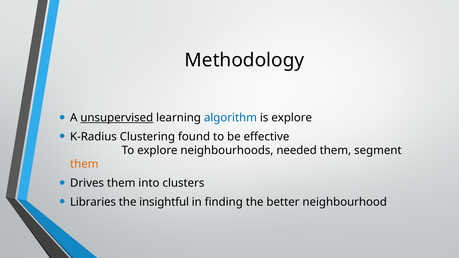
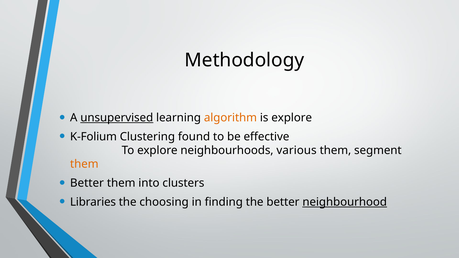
algorithm colour: blue -> orange
K-Radius: K-Radius -> K-Folium
needed: needed -> various
Drives at (87, 183): Drives -> Better
insightful: insightful -> choosing
neighbourhood underline: none -> present
